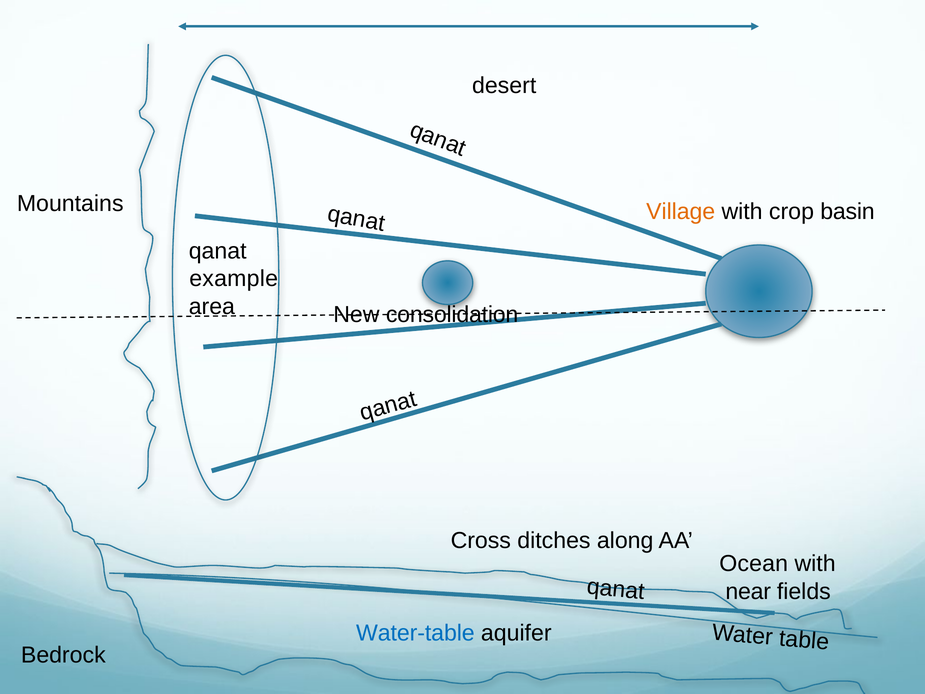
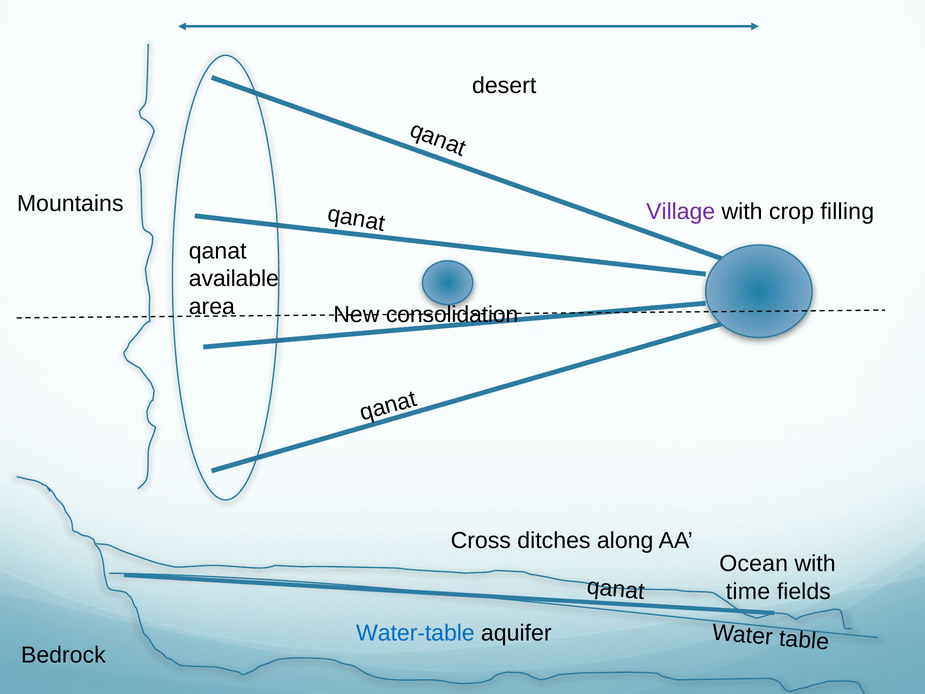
Village colour: orange -> purple
basin: basin -> filling
example: example -> available
near: near -> time
